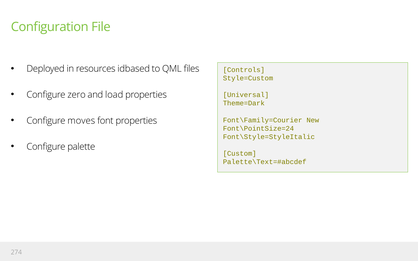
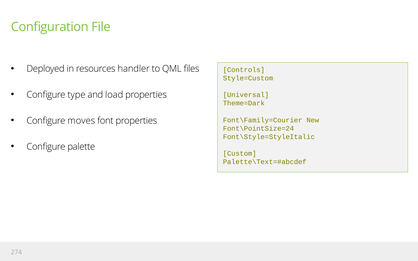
idbased: idbased -> handler
zero: zero -> type
